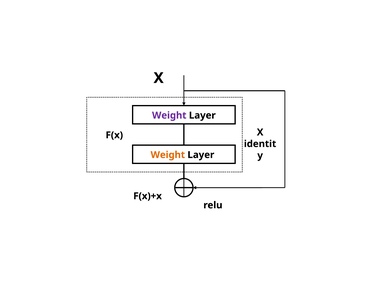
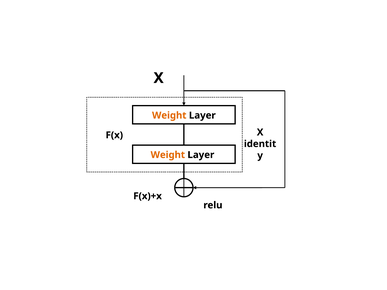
Weight at (169, 115) colour: purple -> orange
